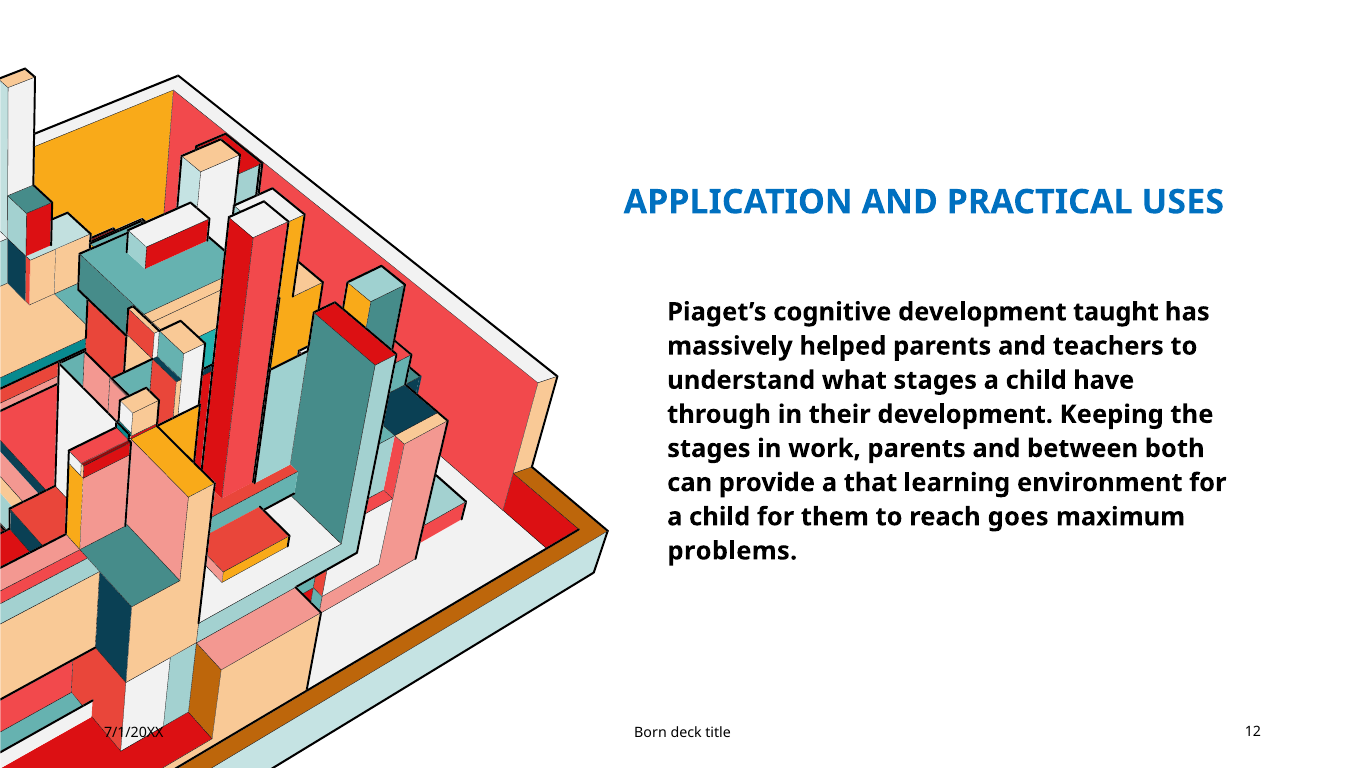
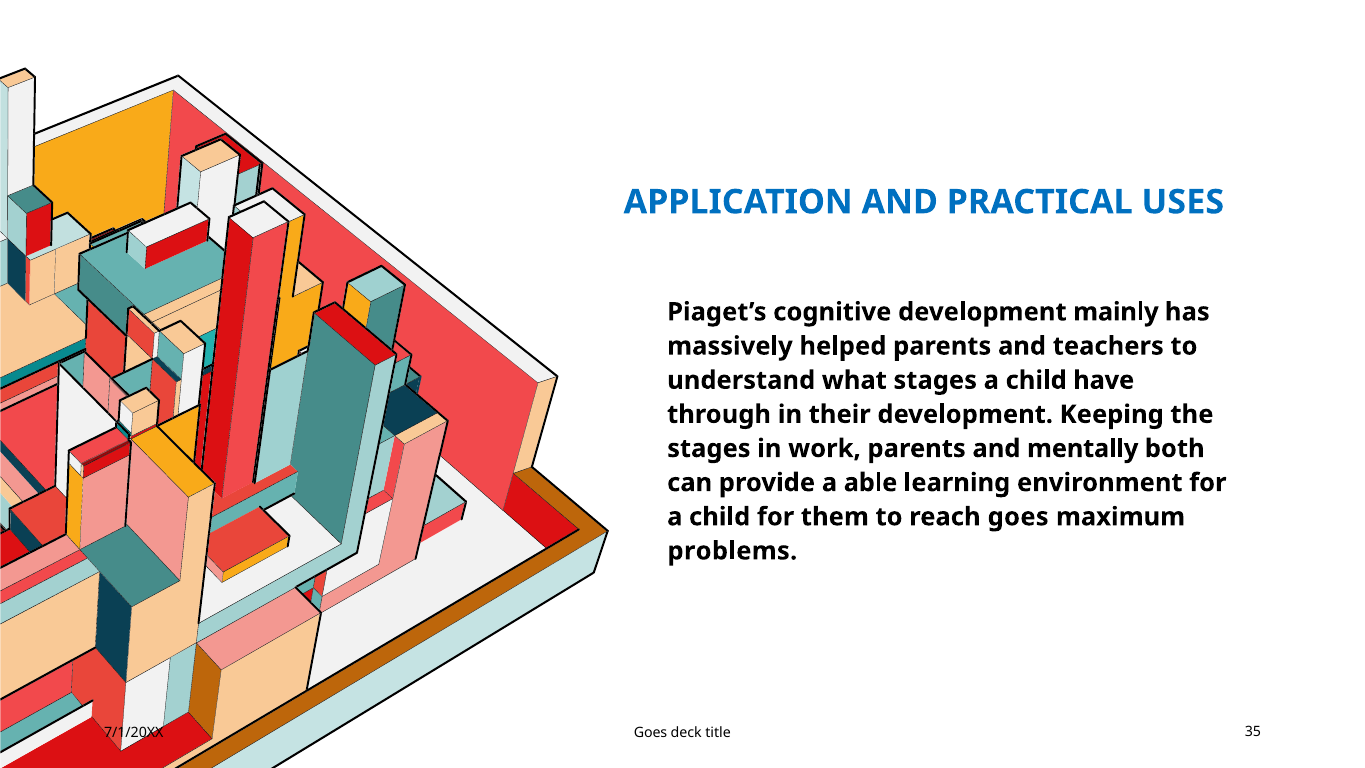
taught: taught -> mainly
between: between -> mentally
that: that -> able
7/1/20XX Born: Born -> Goes
12: 12 -> 35
